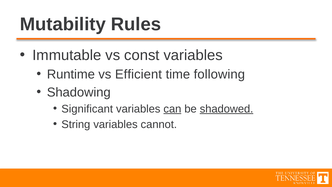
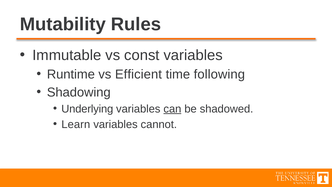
Significant: Significant -> Underlying
shadowed underline: present -> none
String: String -> Learn
